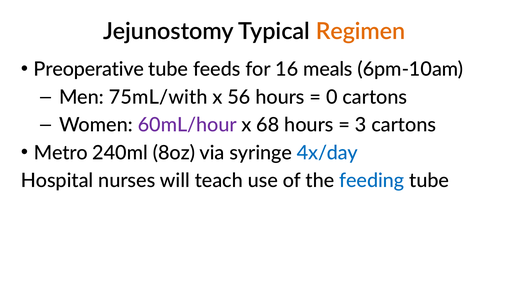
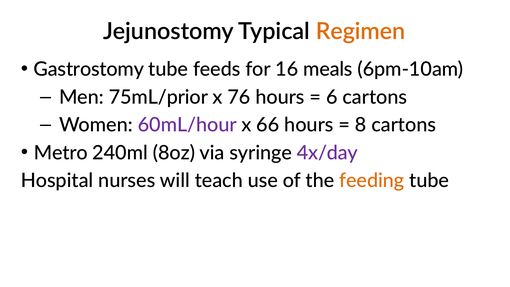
Preoperative: Preoperative -> Gastrostomy
75mL/with: 75mL/with -> 75mL/prior
56: 56 -> 76
0: 0 -> 6
68: 68 -> 66
3: 3 -> 8
4x/day colour: blue -> purple
feeding colour: blue -> orange
